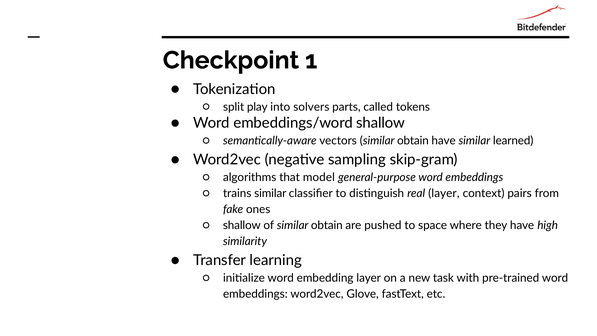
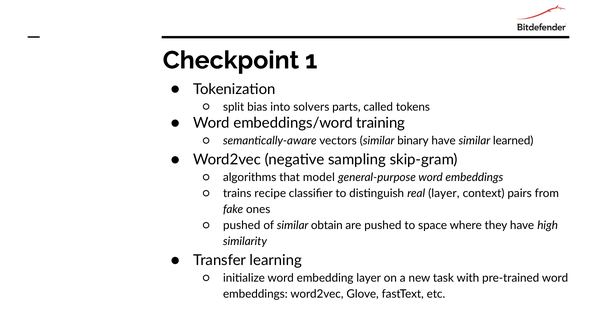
play: play -> bias
embeddings/word shallow: shallow -> training
vectors similar obtain: obtain -> binary
trains similar: similar -> recipe
shallow at (242, 225): shallow -> pushed
